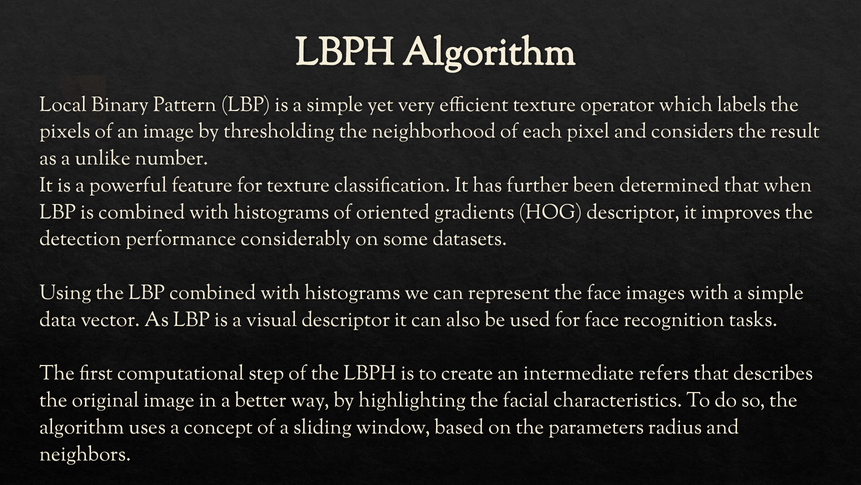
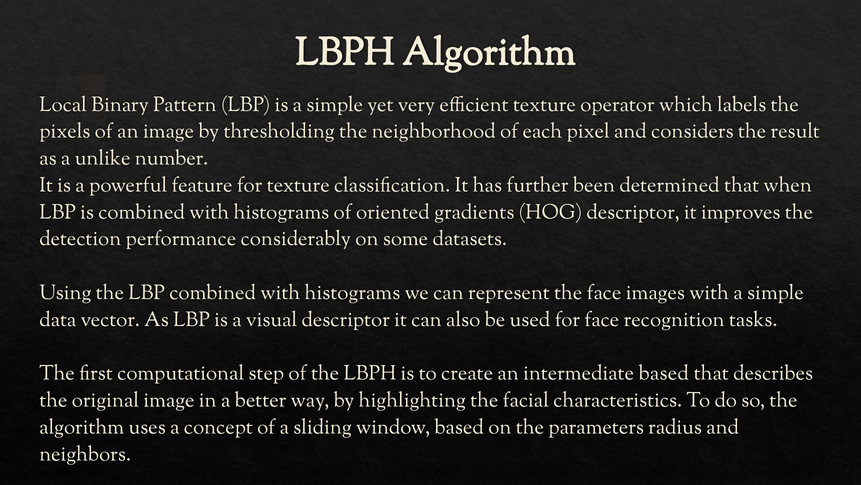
intermediate refers: refers -> based
